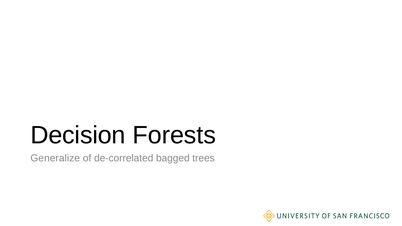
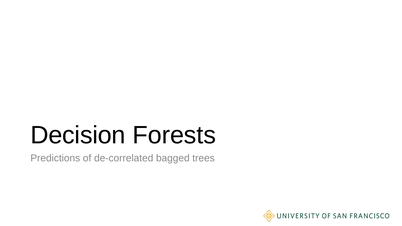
Generalize: Generalize -> Predictions
